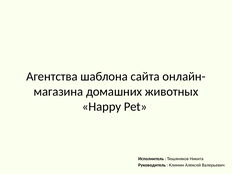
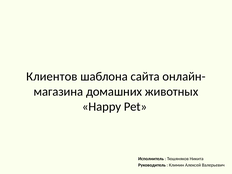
Агентства: Агентства -> Клиентов
